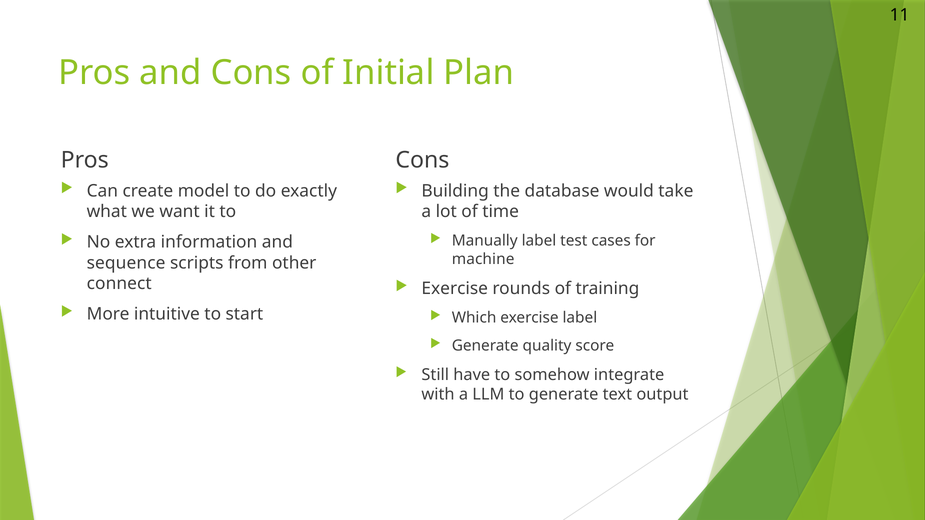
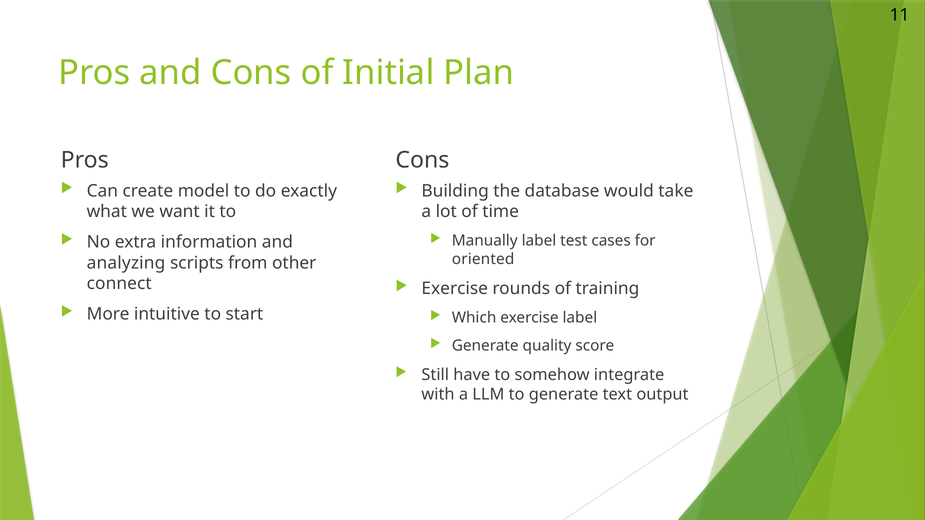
machine: machine -> oriented
sequence: sequence -> analyzing
